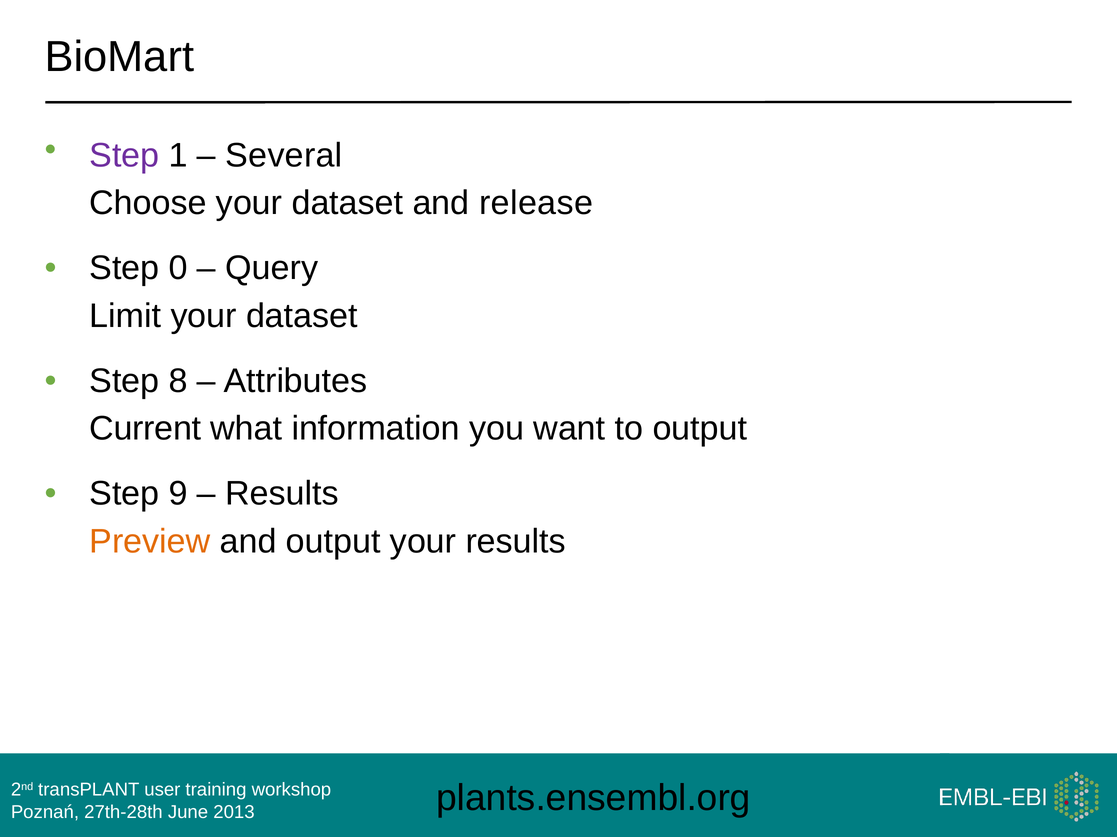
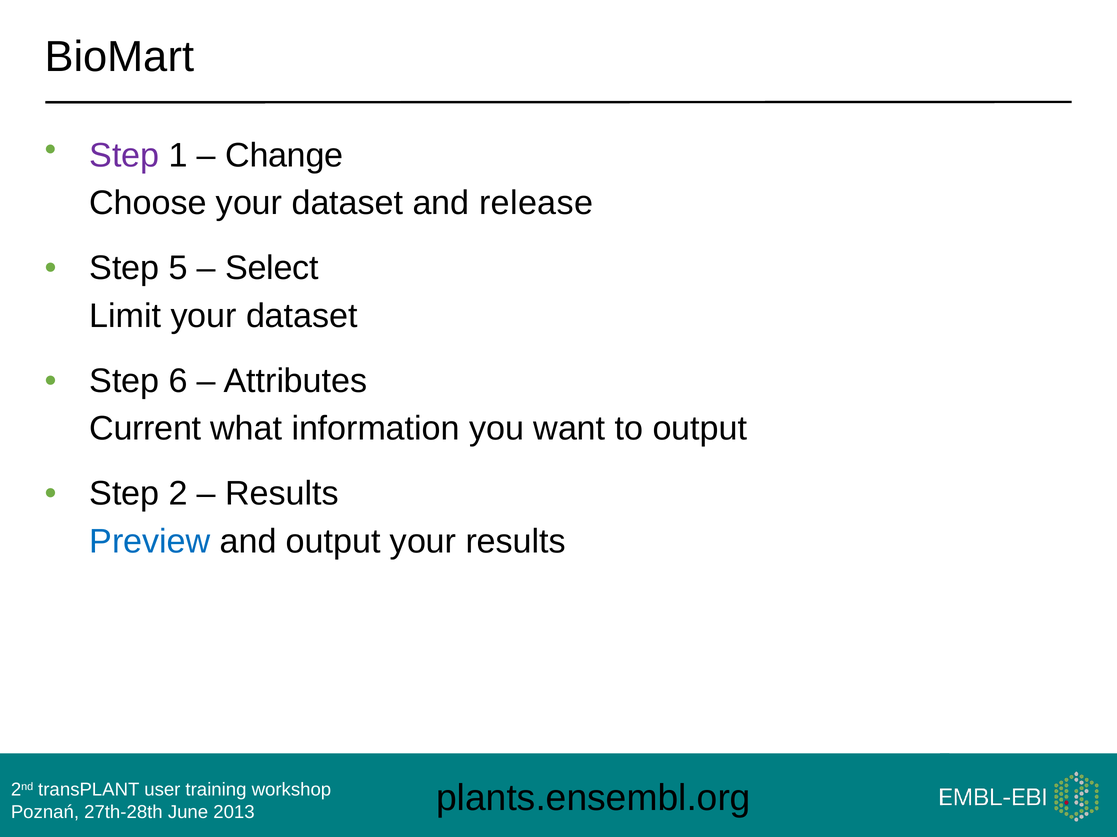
Several: Several -> Change
0: 0 -> 5
Query: Query -> Select
8: 8 -> 6
9: 9 -> 2
Preview colour: orange -> blue
